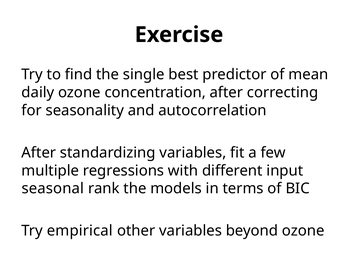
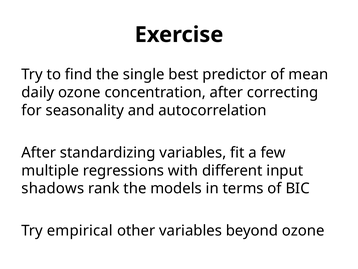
seasonal: seasonal -> shadows
